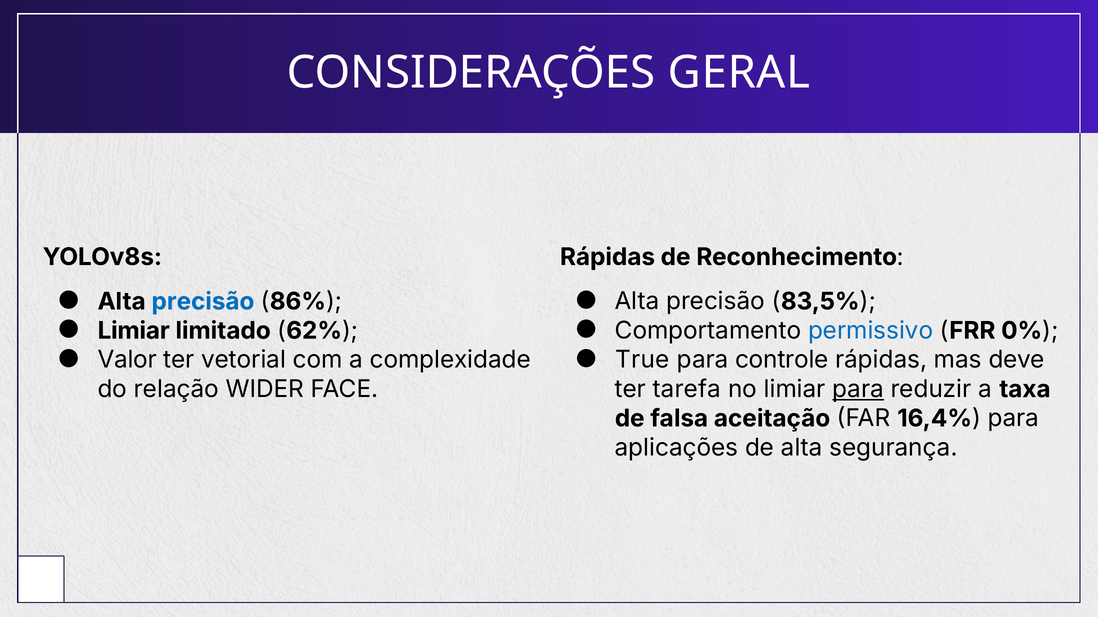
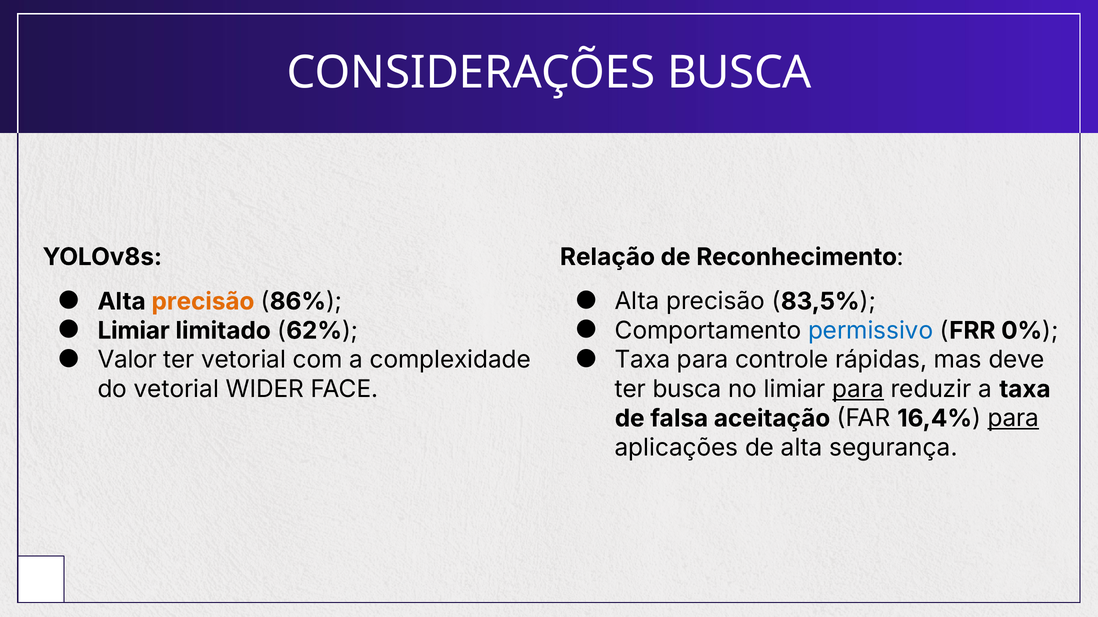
CONSIDERAÇÕES GERAL: GERAL -> BUSCA
Rápidas at (607, 257): Rápidas -> Relação
precisão at (203, 302) colour: blue -> orange
True at (642, 360): True -> Taxa
do relação: relação -> vetorial
ter tarefa: tarefa -> busca
para at (1013, 419) underline: none -> present
